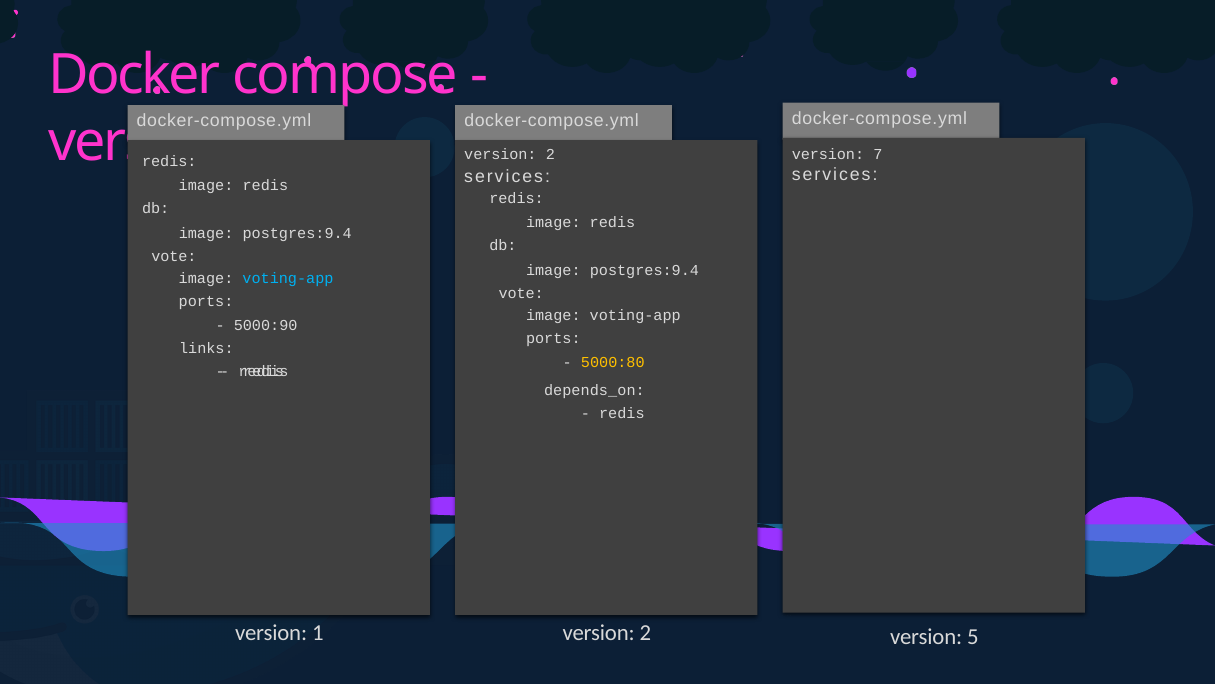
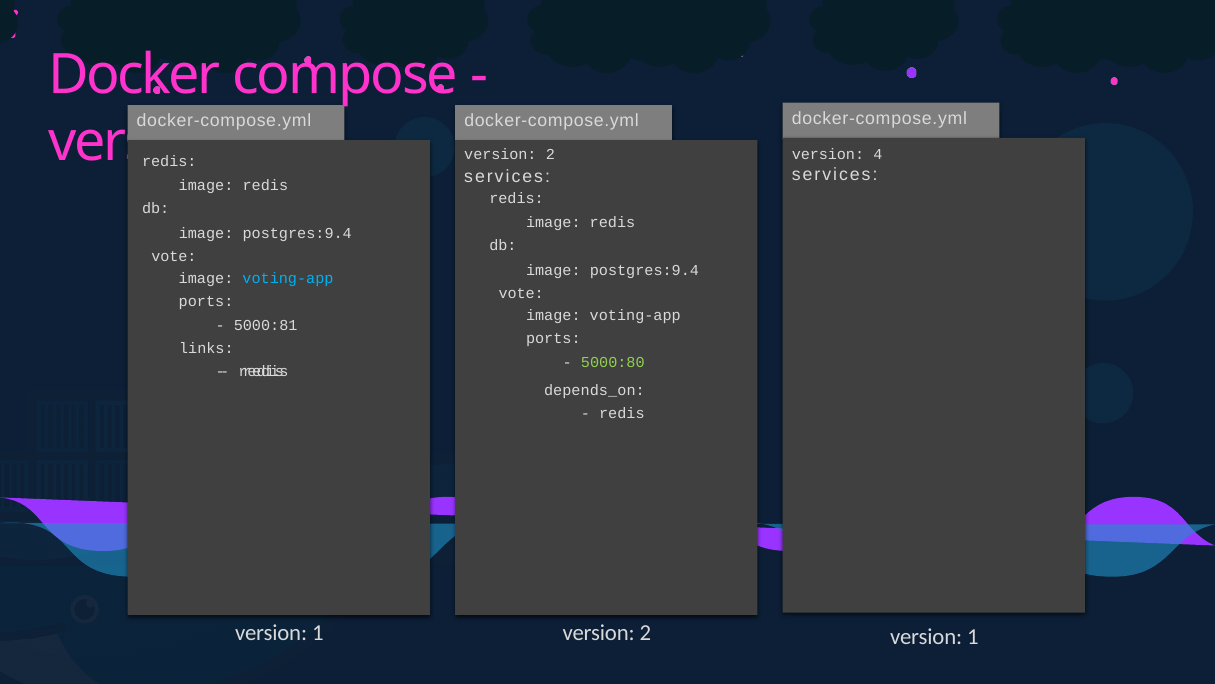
7: 7 -> 4
5000:90: 5000:90 -> 5000:81
5000:80 colour: yellow -> light green
5 at (973, 636): 5 -> 1
